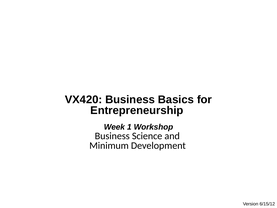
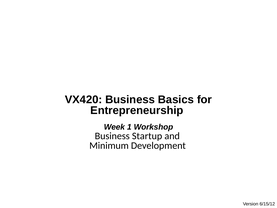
Science: Science -> Startup
